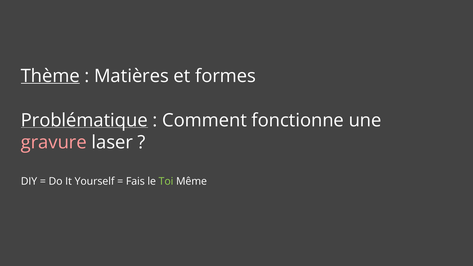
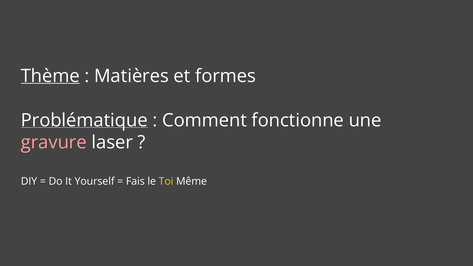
Toi colour: light green -> yellow
